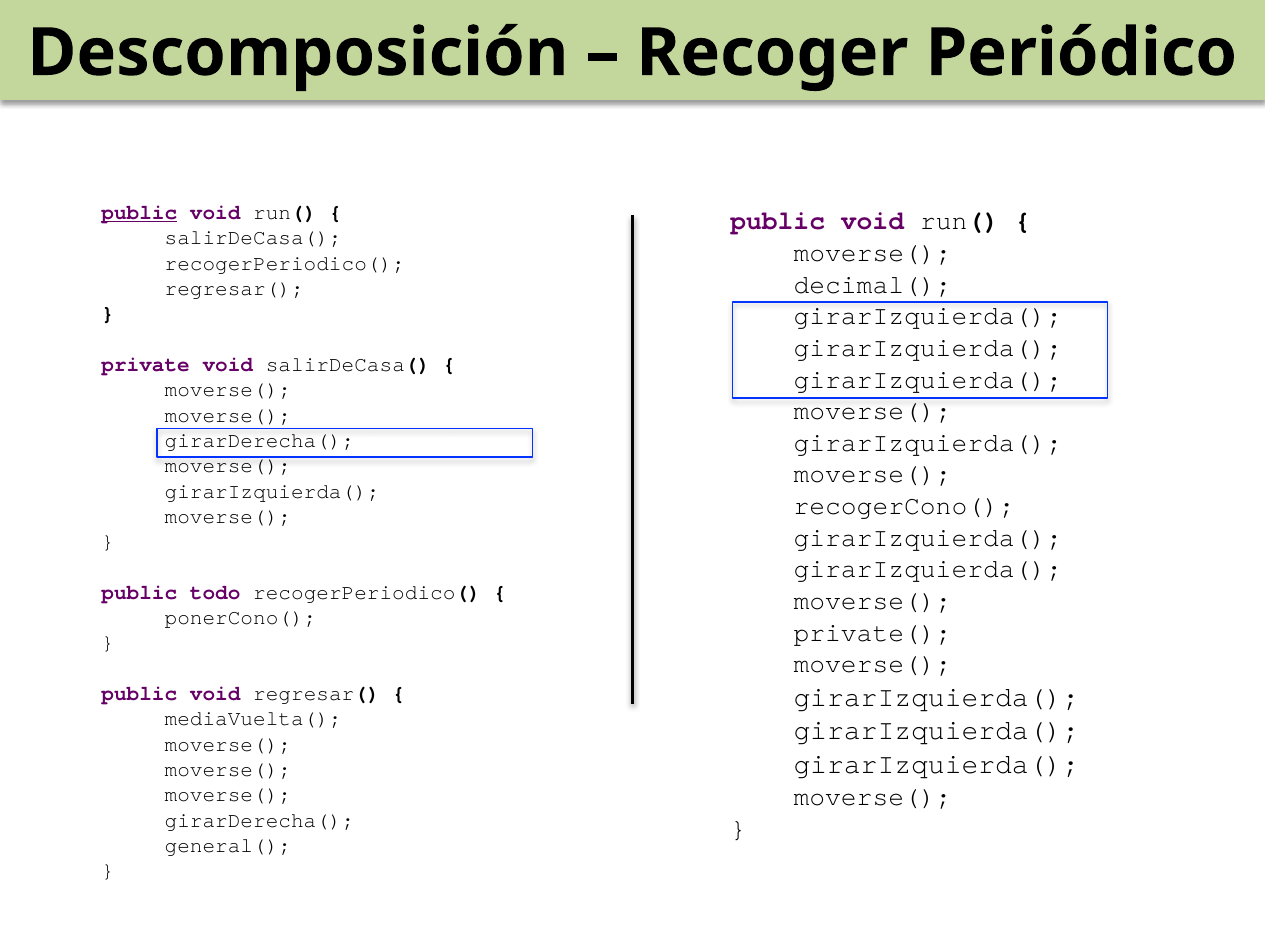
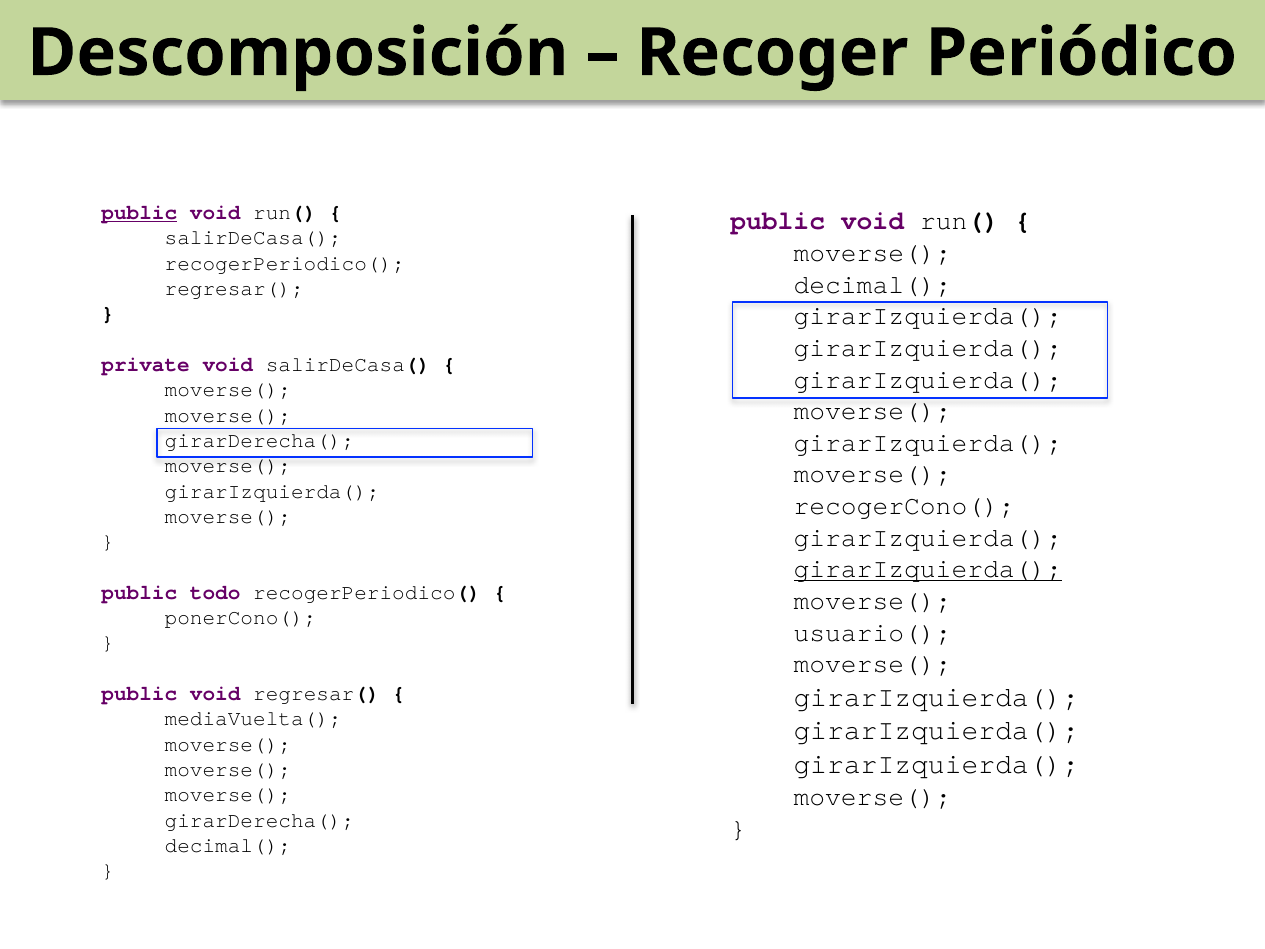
girarIzquierda( at (928, 569) underline: none -> present
private(: private( -> usuario(
general( at (228, 845): general( -> decimal(
